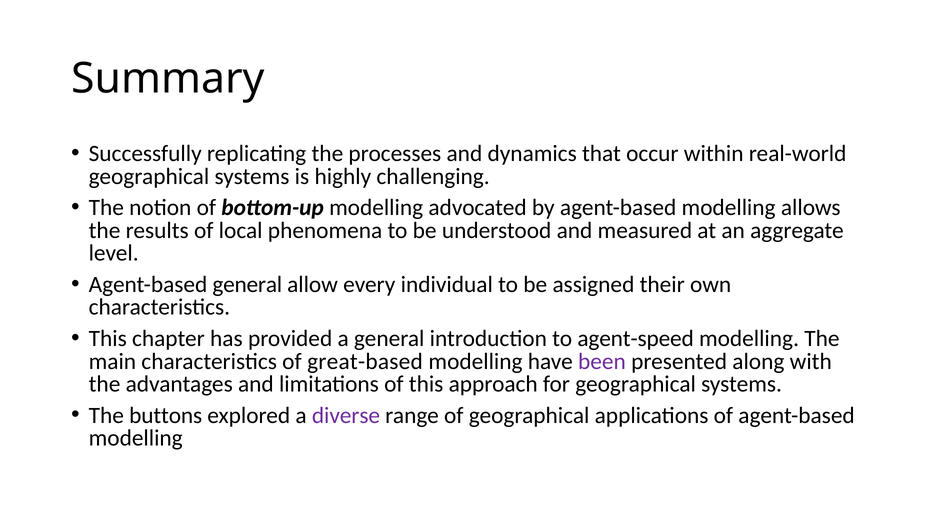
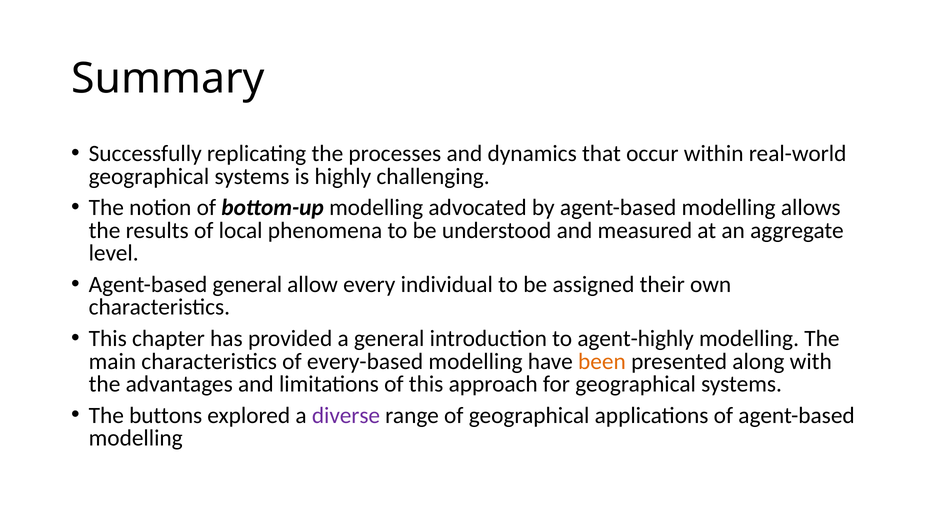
agent-speed: agent-speed -> agent-highly
great-based: great-based -> every-based
been colour: purple -> orange
